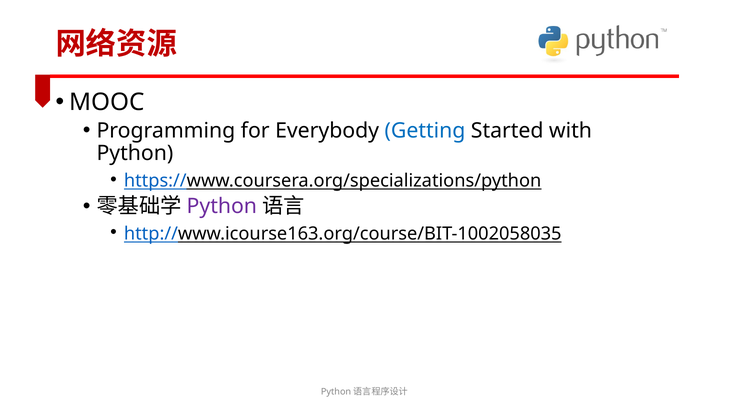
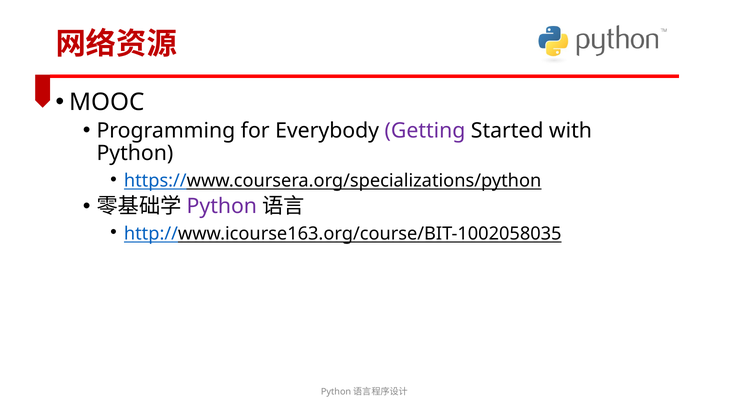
Getting colour: blue -> purple
